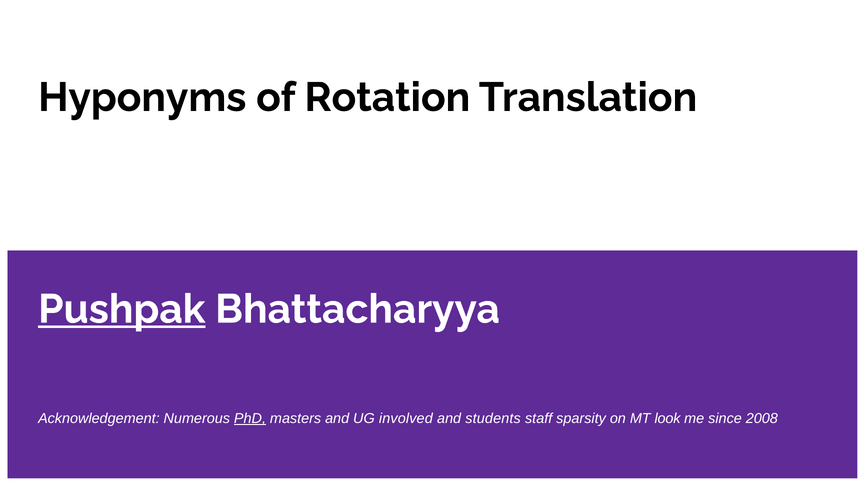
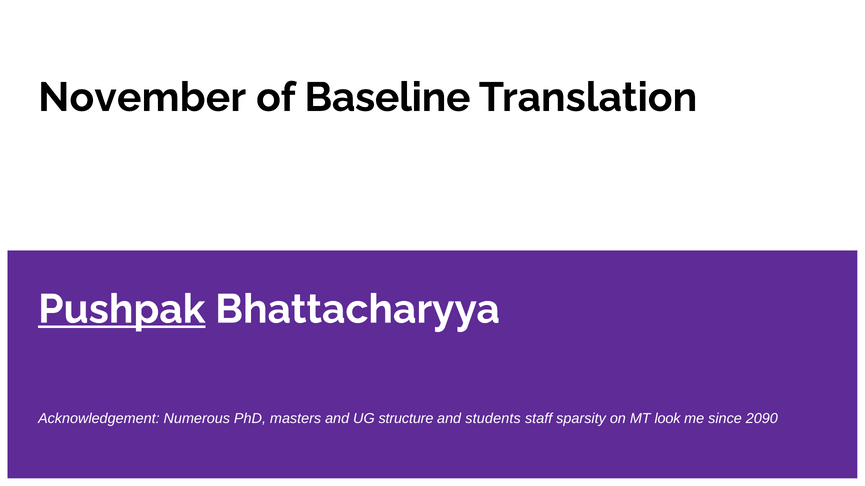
Hyponyms: Hyponyms -> November
Rotation: Rotation -> Baseline
PhD underline: present -> none
involved: involved -> structure
2008: 2008 -> 2090
